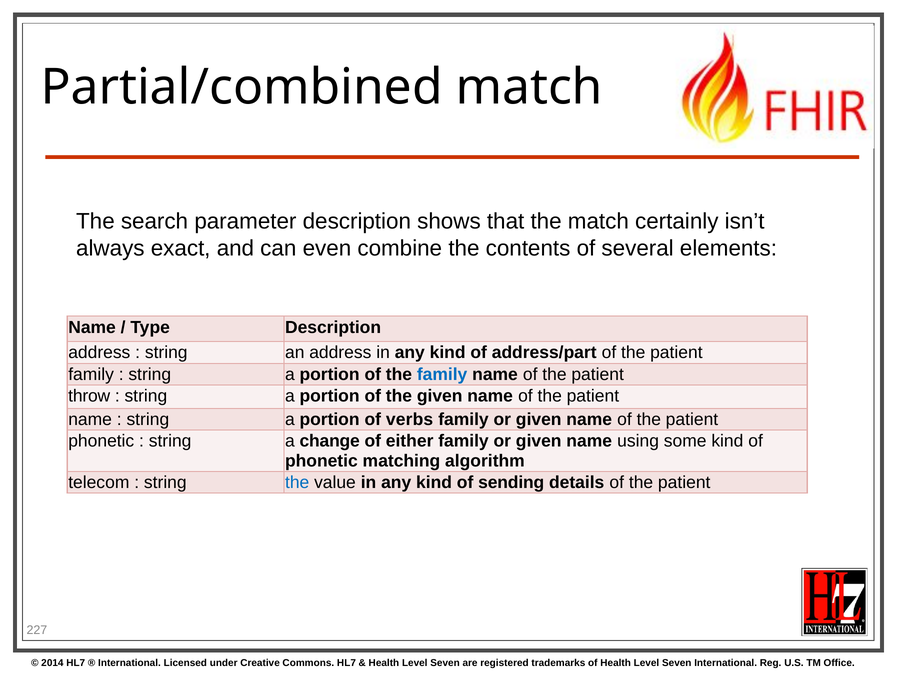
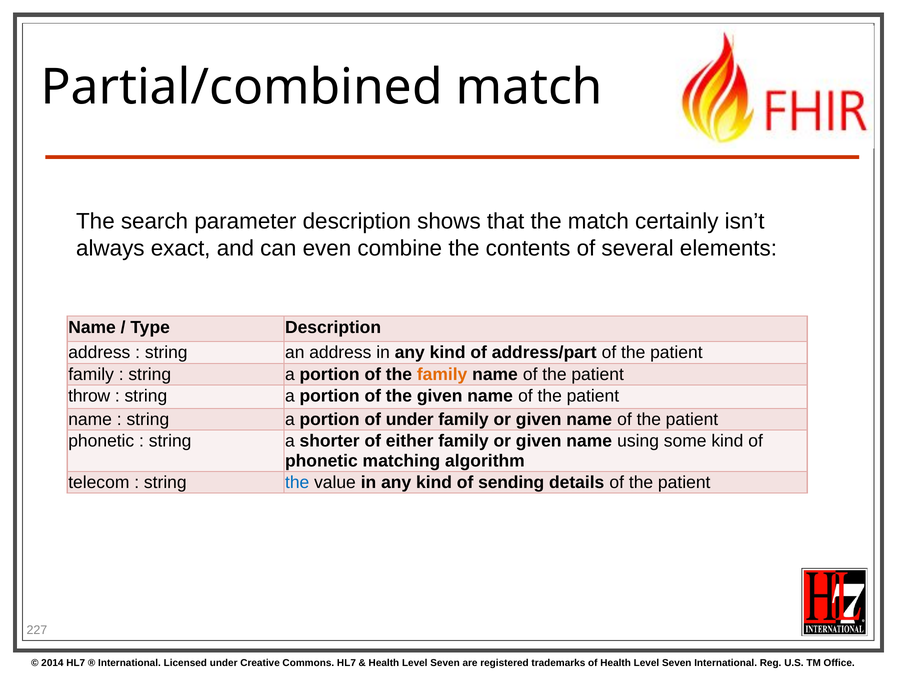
family at (442, 374) colour: blue -> orange
of verbs: verbs -> under
change: change -> shorter
